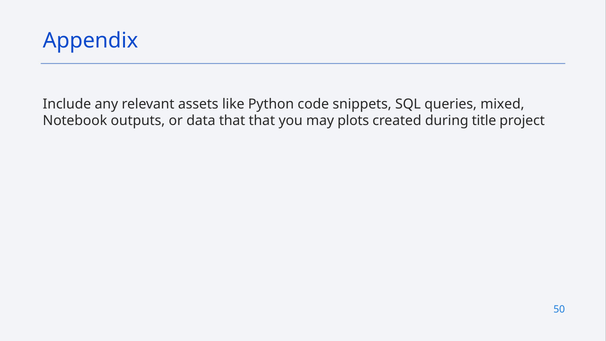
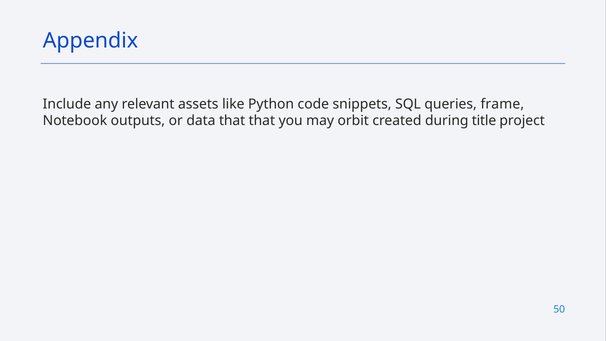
mixed: mixed -> frame
plots: plots -> orbit
